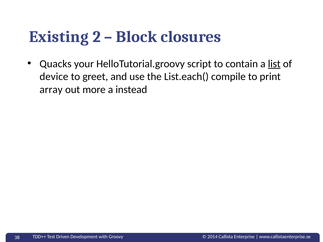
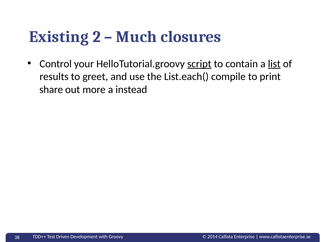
Block: Block -> Much
Quacks: Quacks -> Control
script underline: none -> present
device: device -> results
array: array -> share
